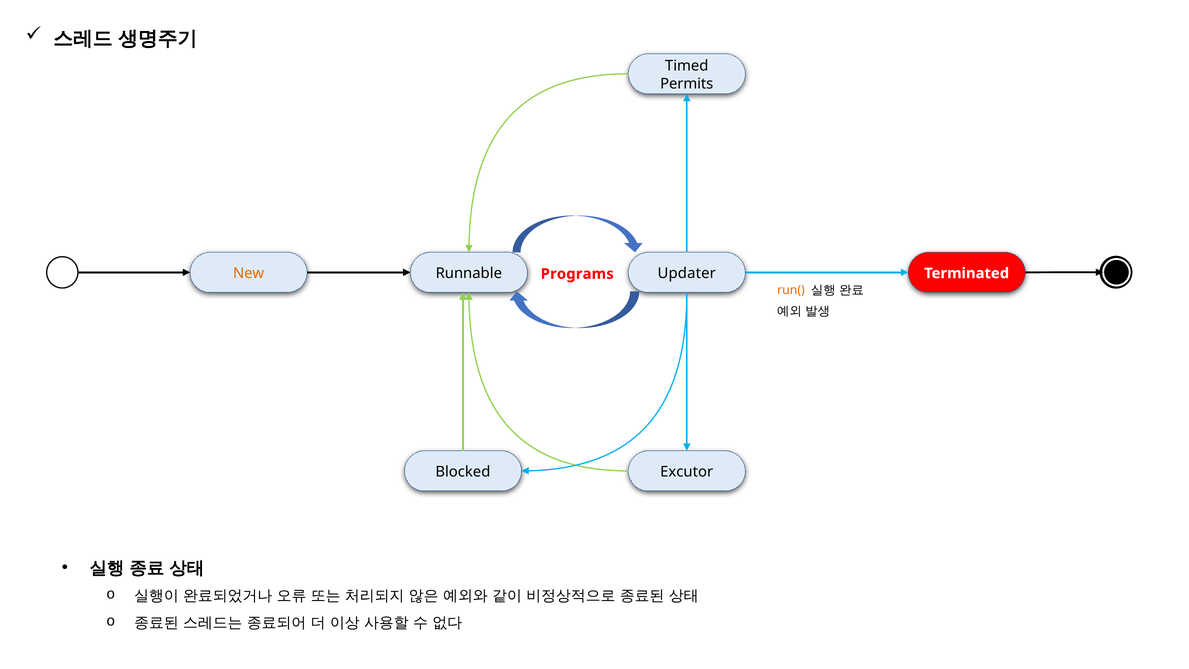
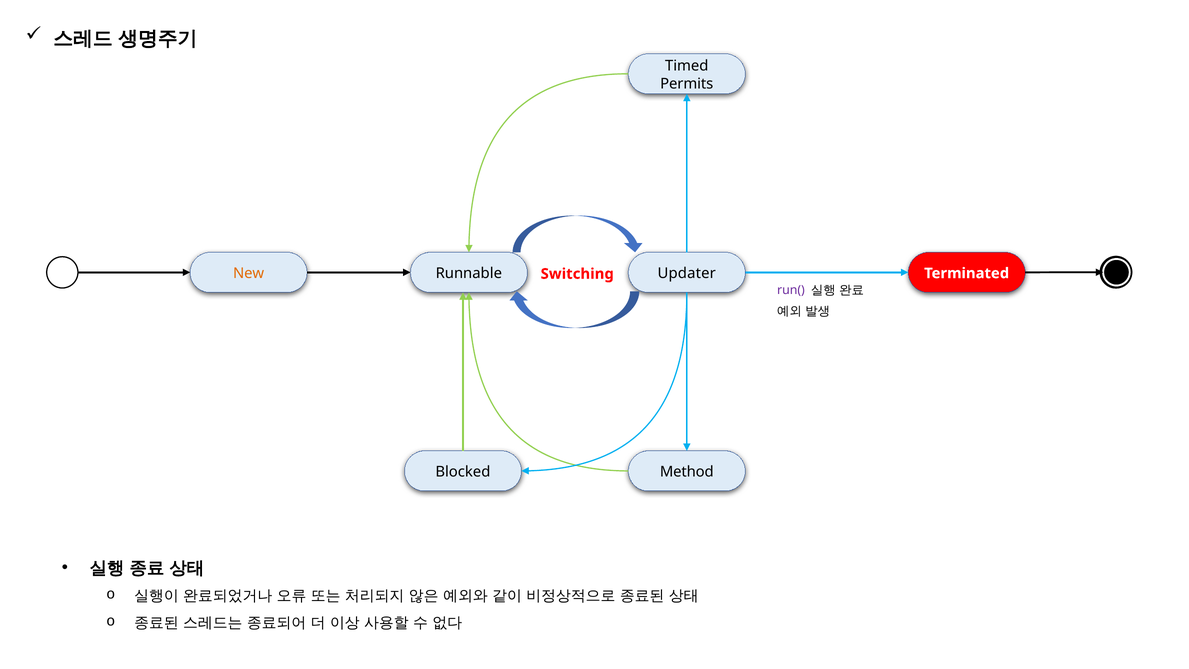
Programs: Programs -> Switching
run( colour: orange -> purple
Excutor: Excutor -> Method
